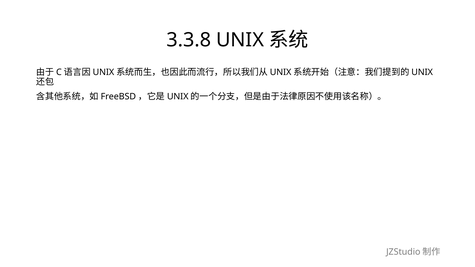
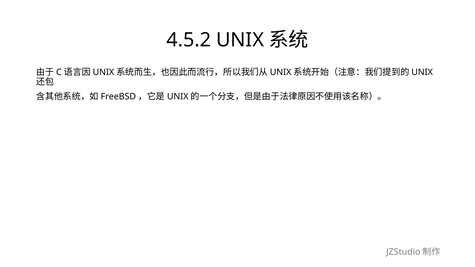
3.3.8: 3.3.8 -> 4.5.2
